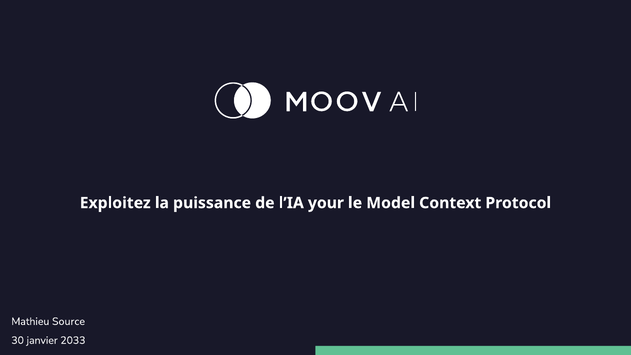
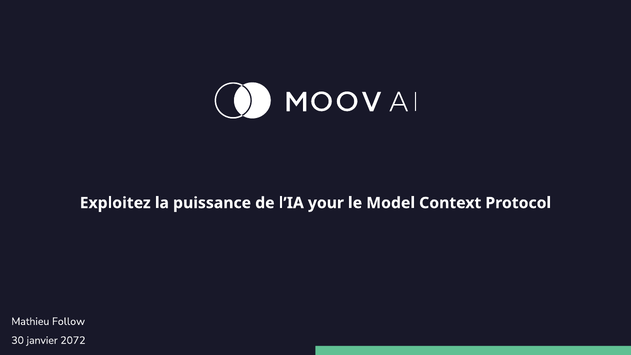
Source: Source -> Follow
2033: 2033 -> 2072
